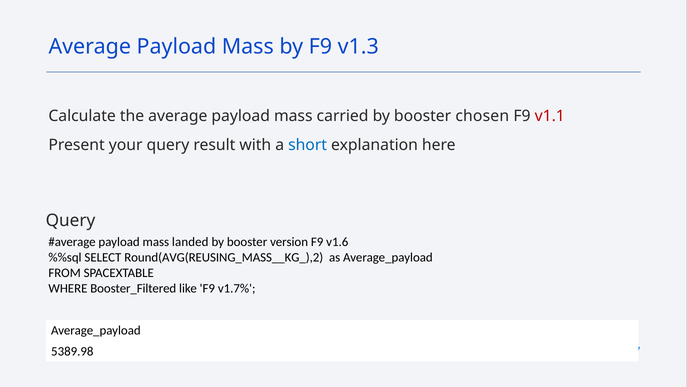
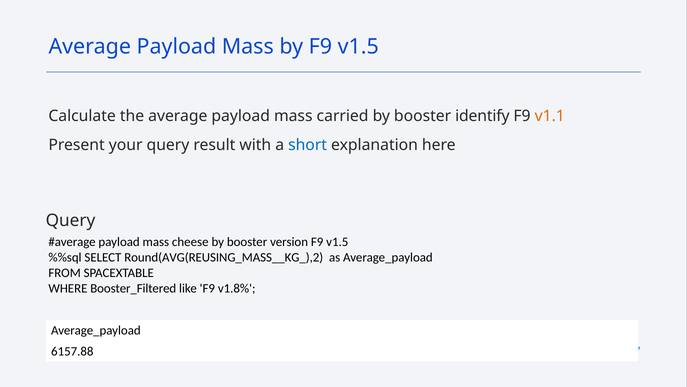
by F9 v1.3: v1.3 -> v1.5
chosen: chosen -> identify
v1.1 colour: red -> orange
landed: landed -> cheese
version F9 v1.6: v1.6 -> v1.5
v1.7%: v1.7% -> v1.8%
5389.98: 5389.98 -> 6157.88
